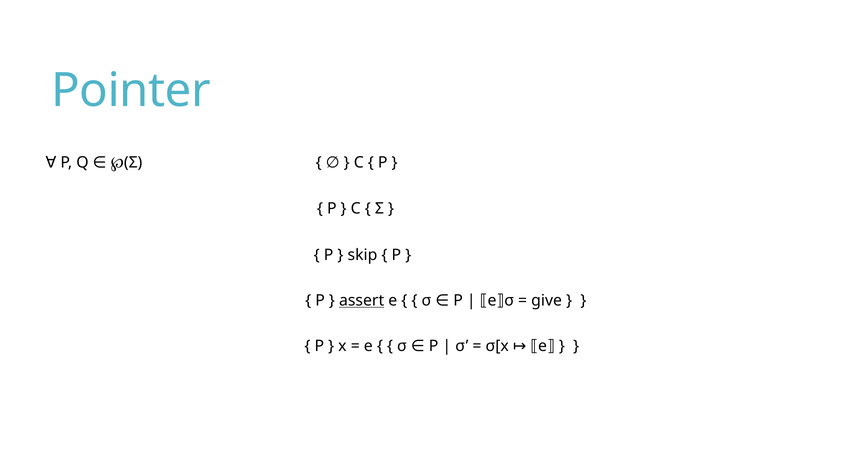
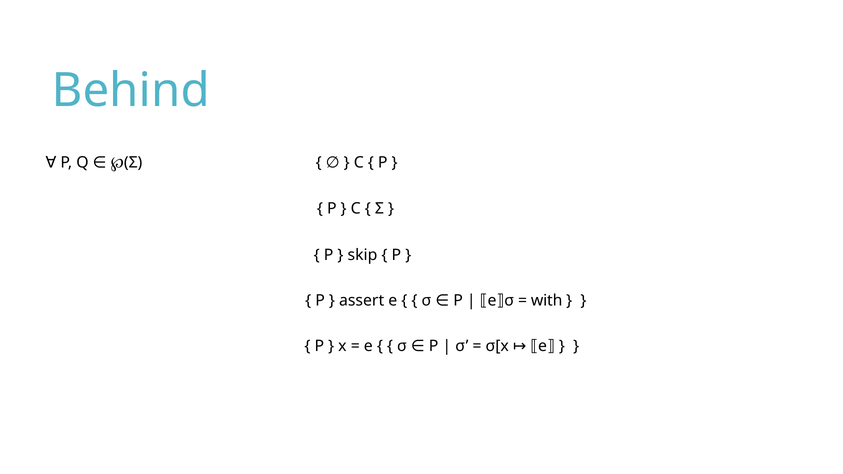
Pointer: Pointer -> Behind
assert underline: present -> none
give: give -> with
